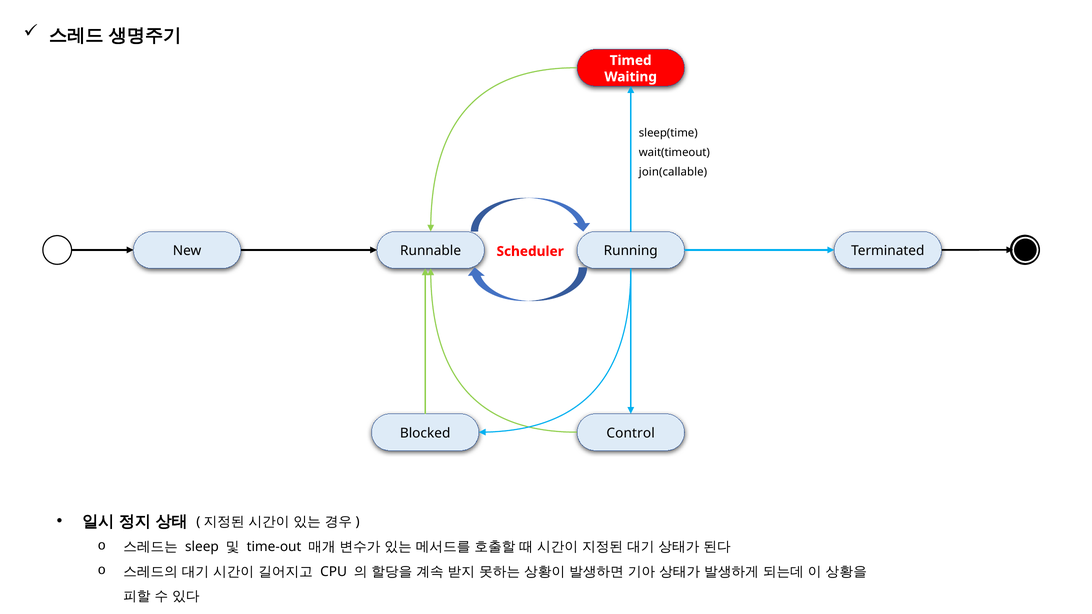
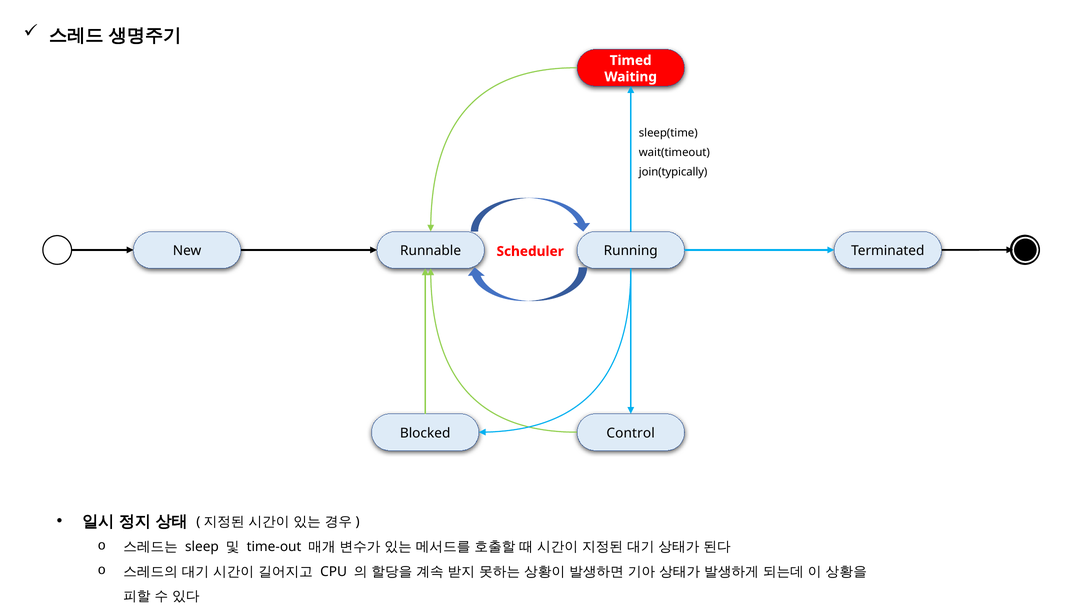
join(callable: join(callable -> join(typically
